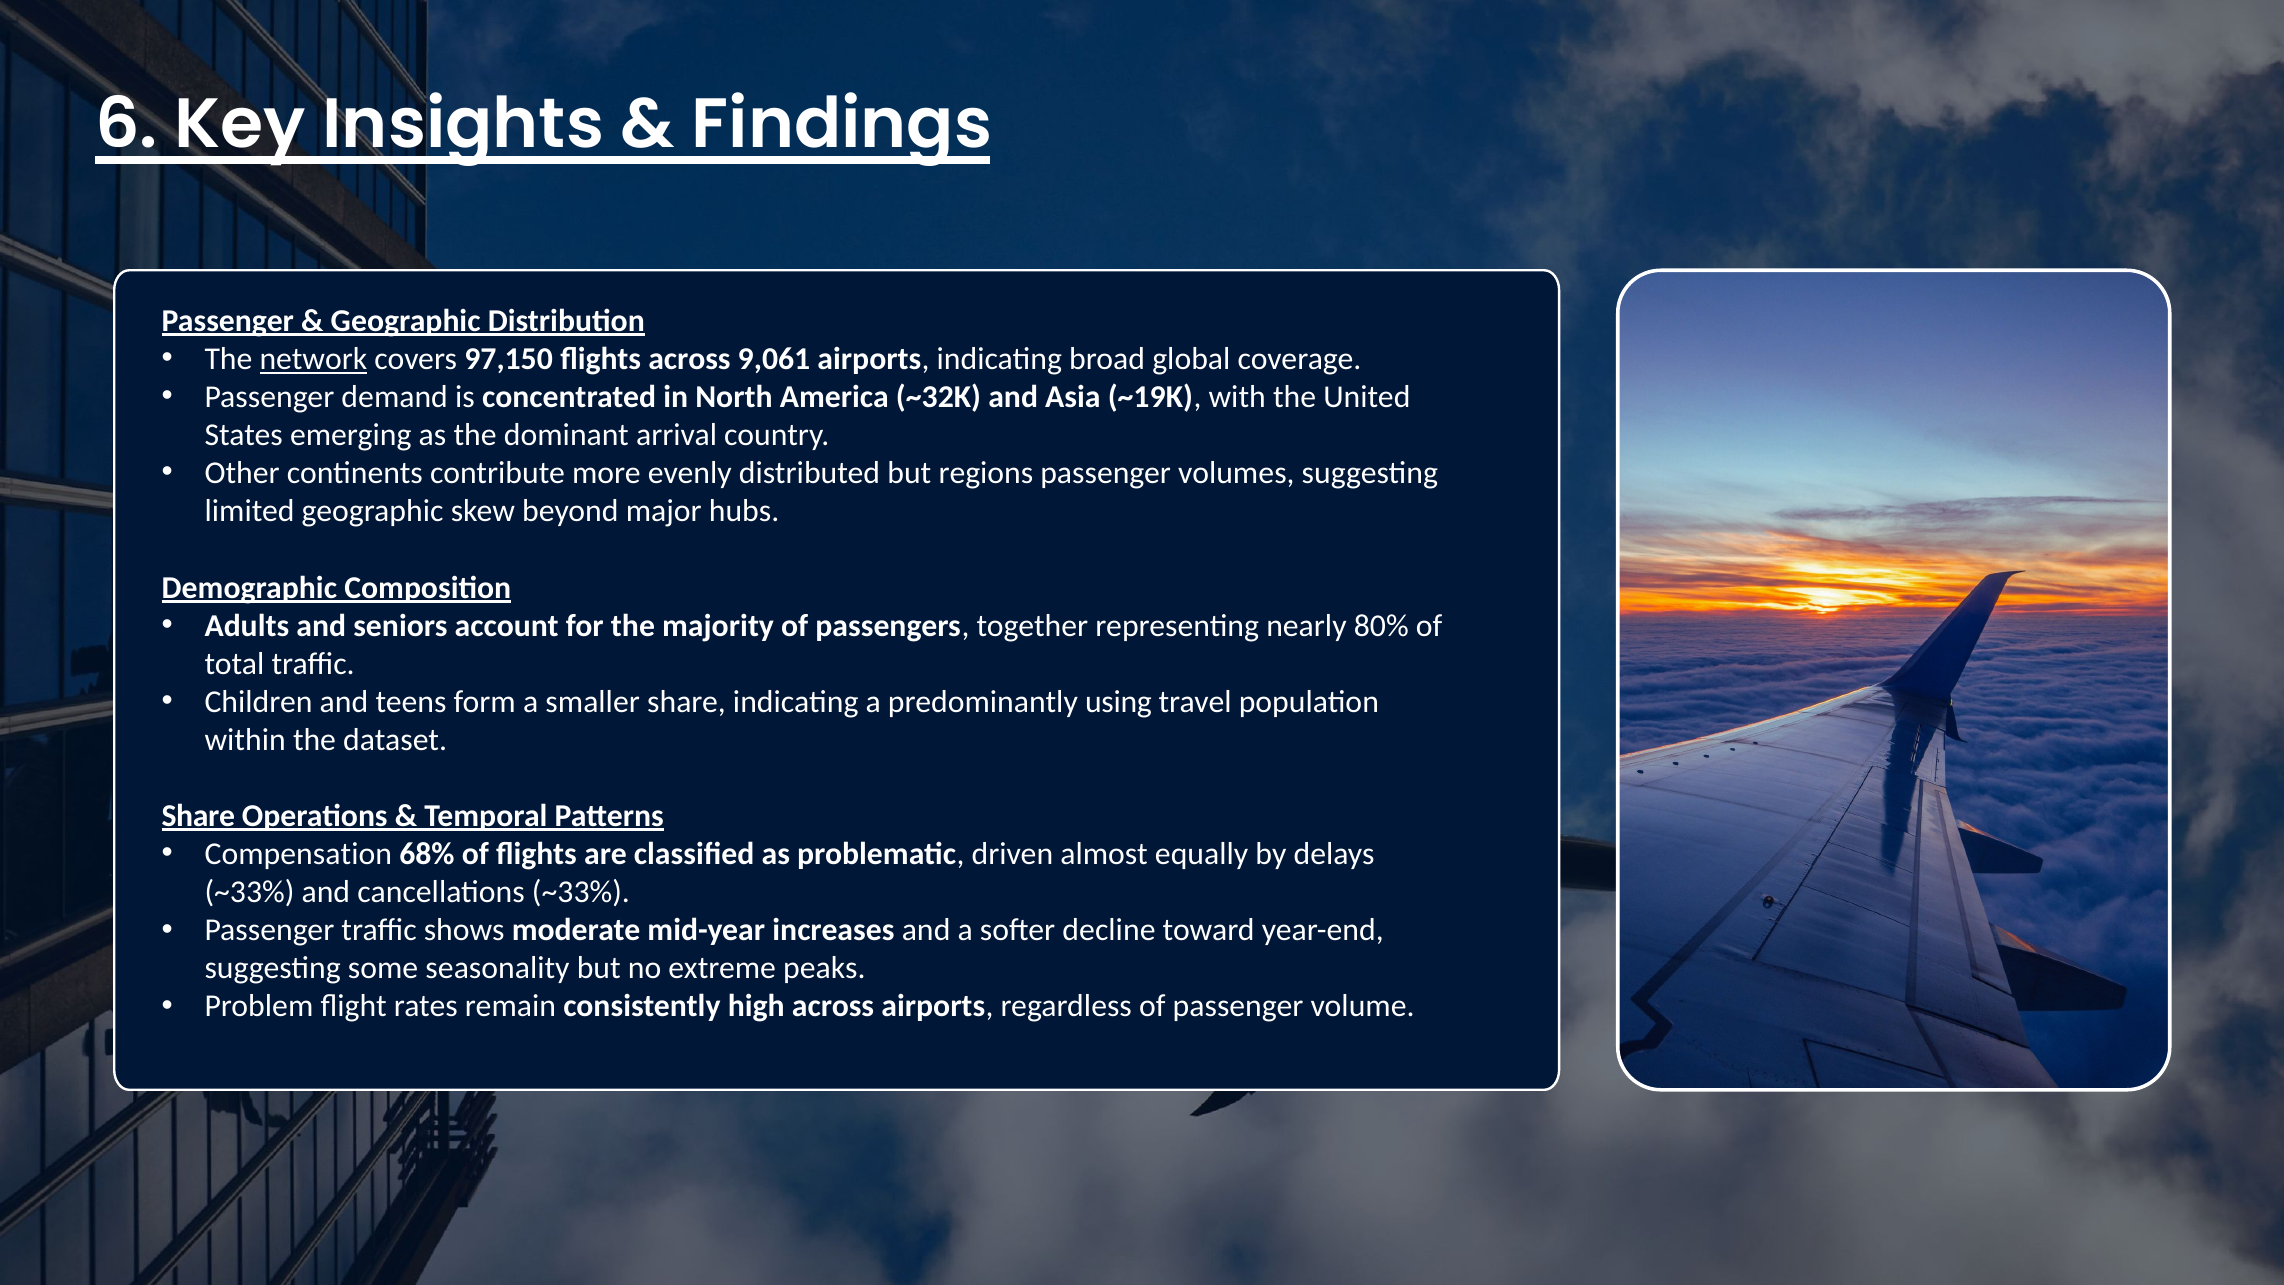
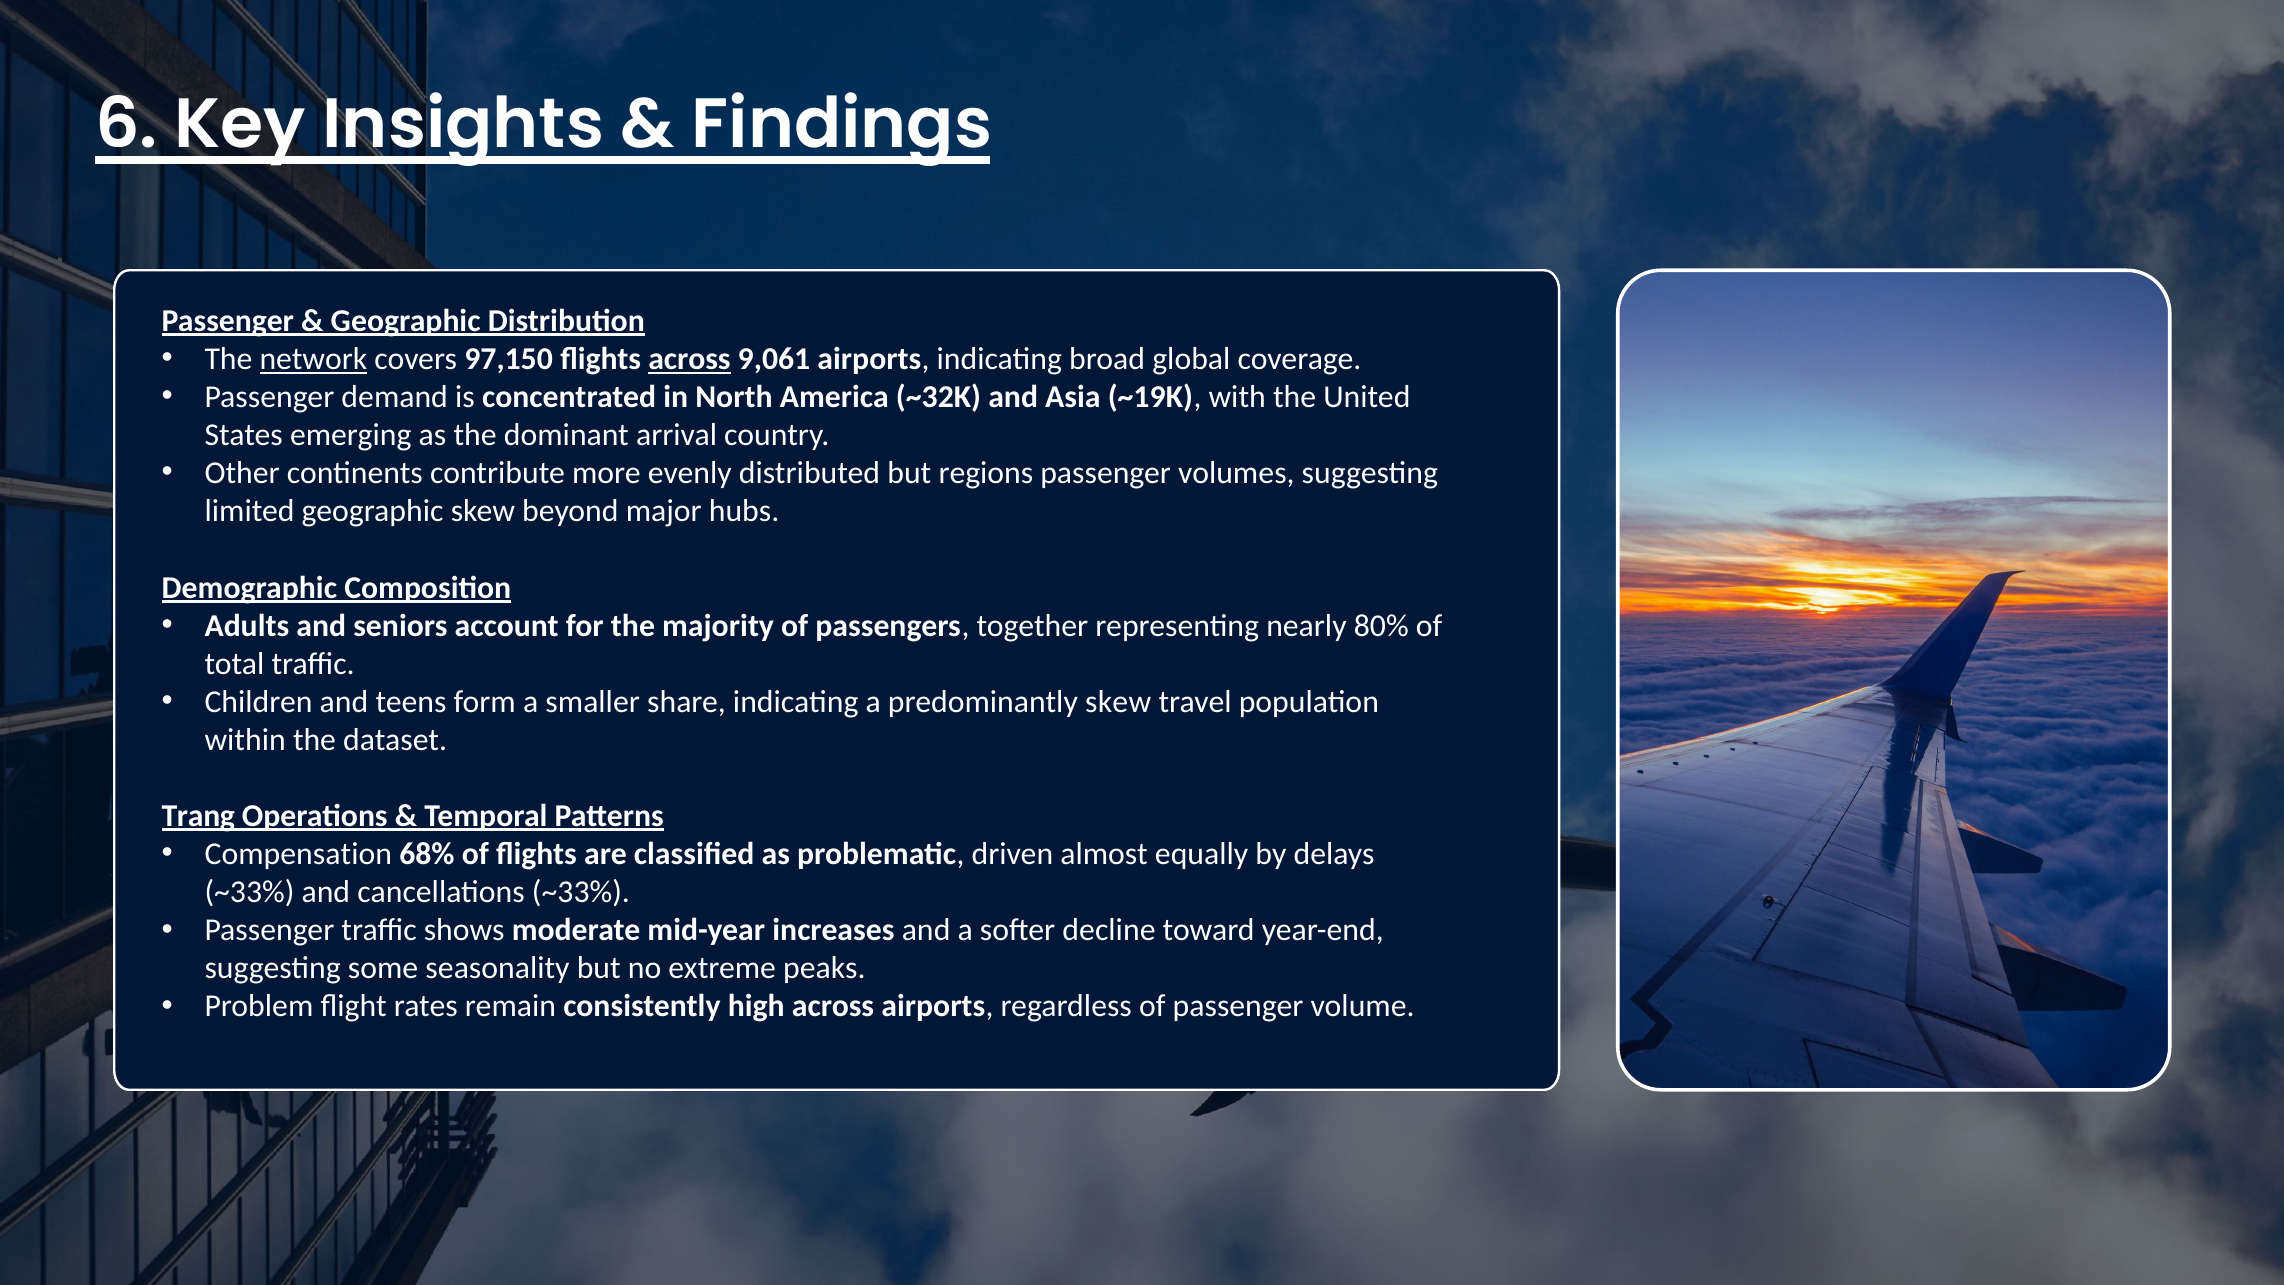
across at (689, 359) underline: none -> present
predominantly using: using -> skew
Share at (198, 816): Share -> Trang
